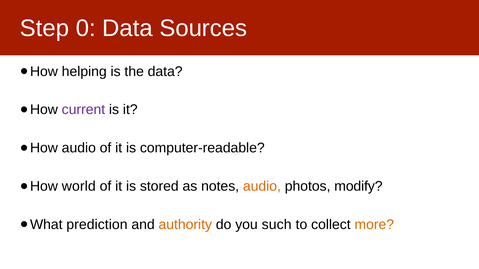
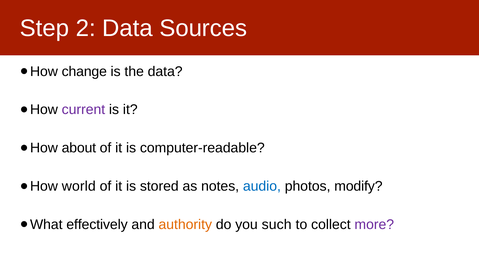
0: 0 -> 2
helping: helping -> change
audio at (79, 148): audio -> about
audio at (262, 187) colour: orange -> blue
prediction: prediction -> effectively
more colour: orange -> purple
